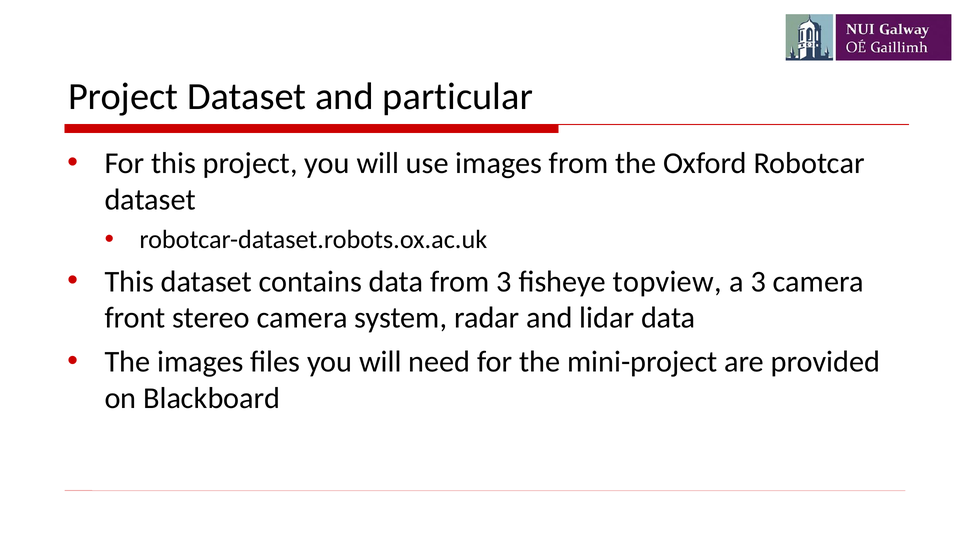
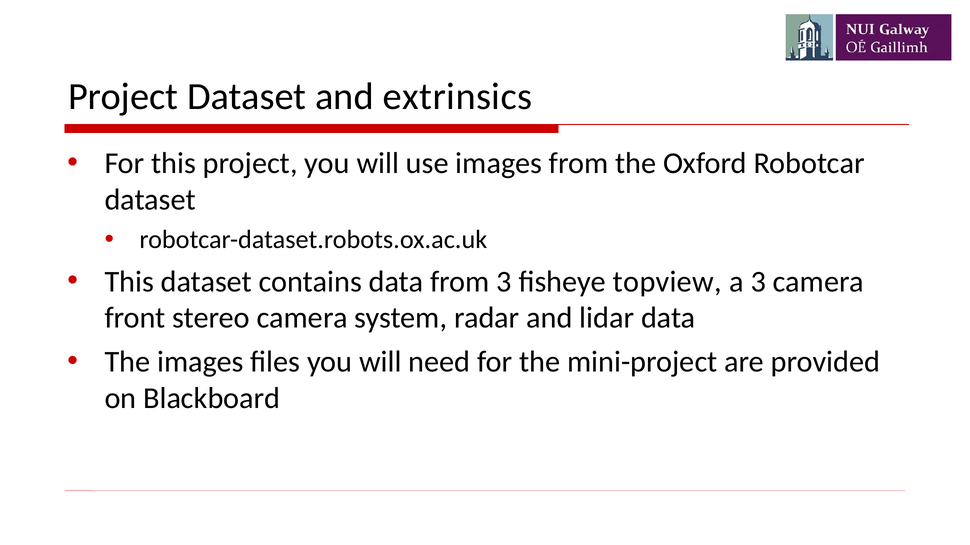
particular: particular -> extrinsics
